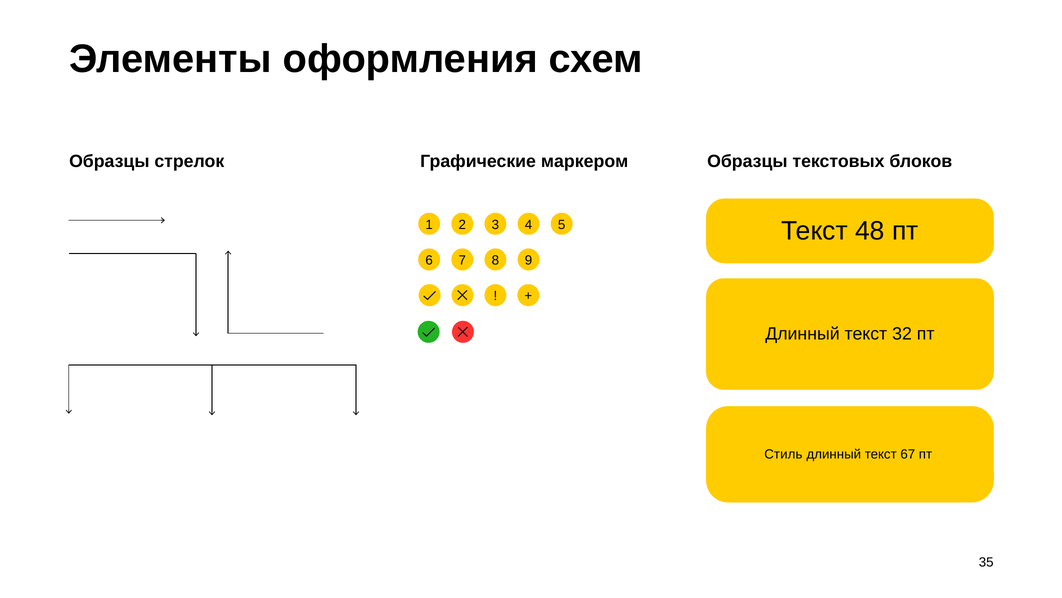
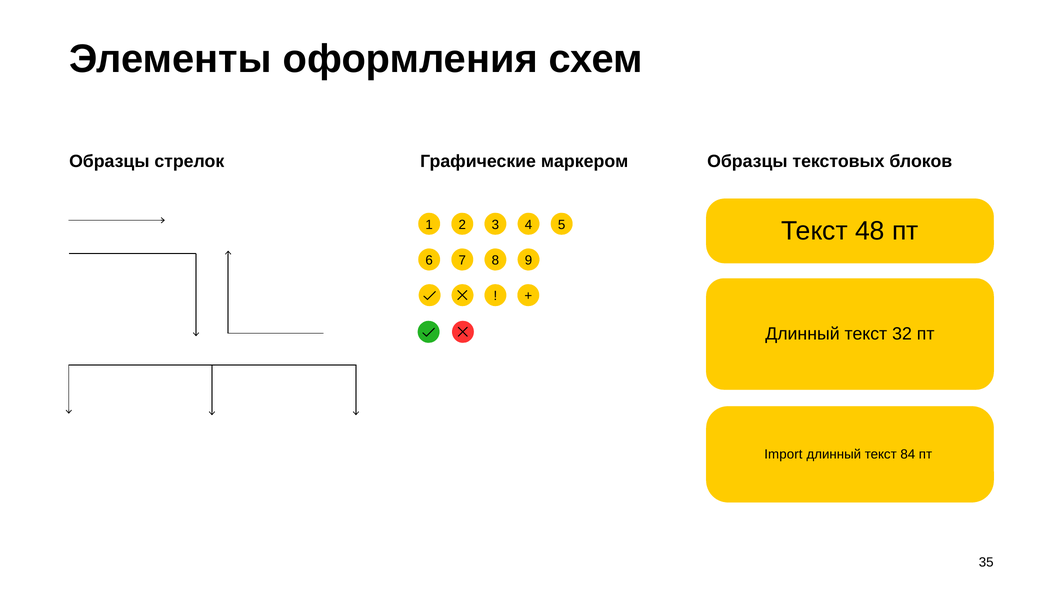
Стиль: Стиль -> Import
67: 67 -> 84
